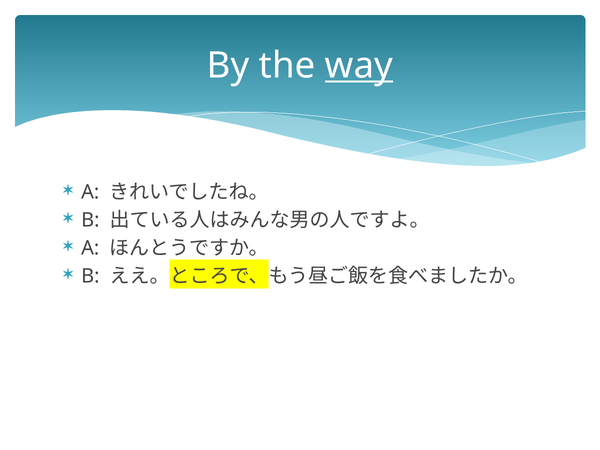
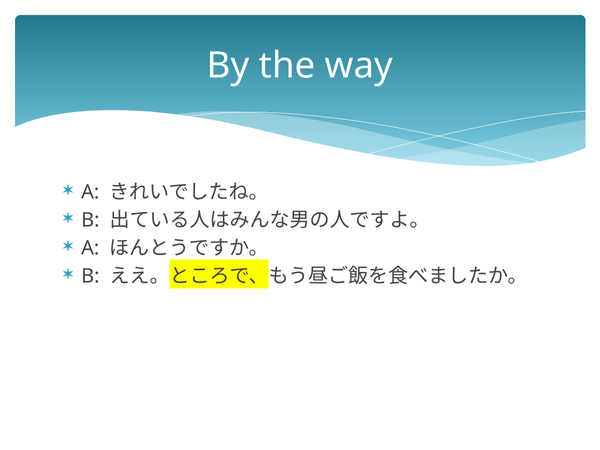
way underline: present -> none
